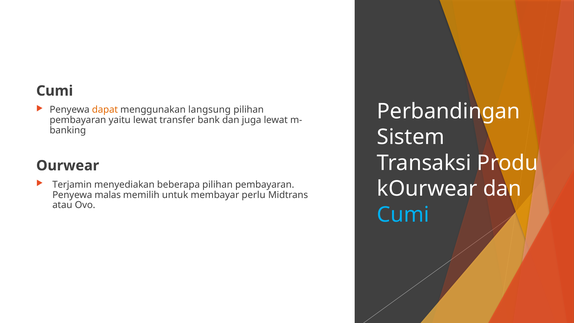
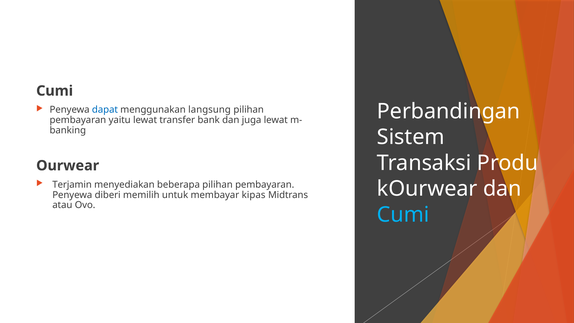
dapat colour: orange -> blue
malas: malas -> diberi
perlu: perlu -> kipas
